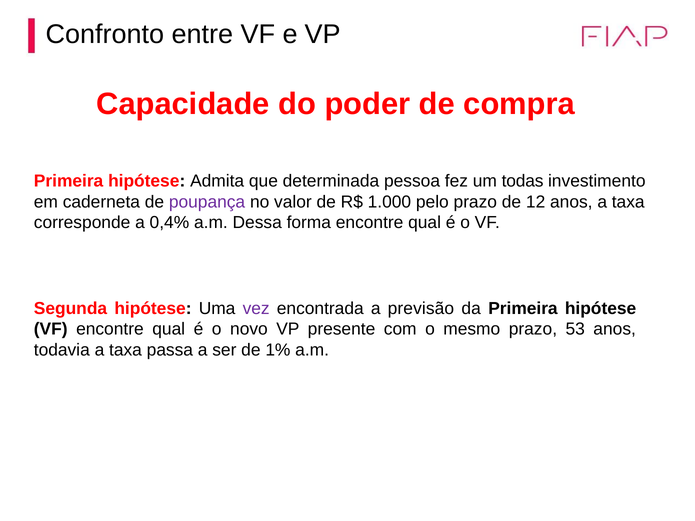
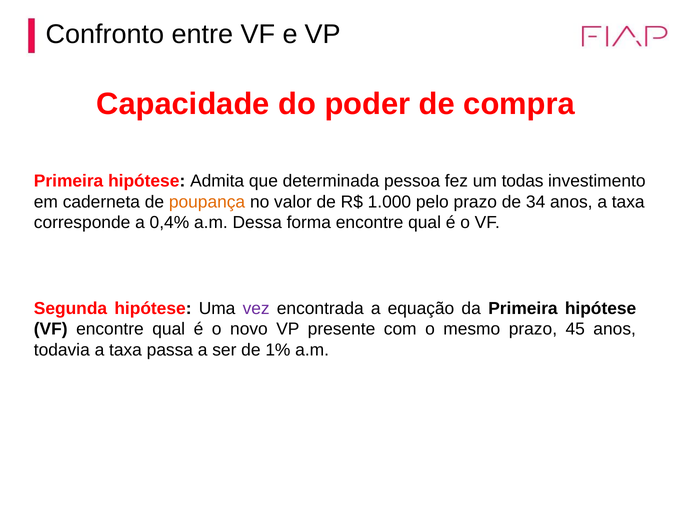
poupança colour: purple -> orange
12: 12 -> 34
previsão: previsão -> equação
53: 53 -> 45
